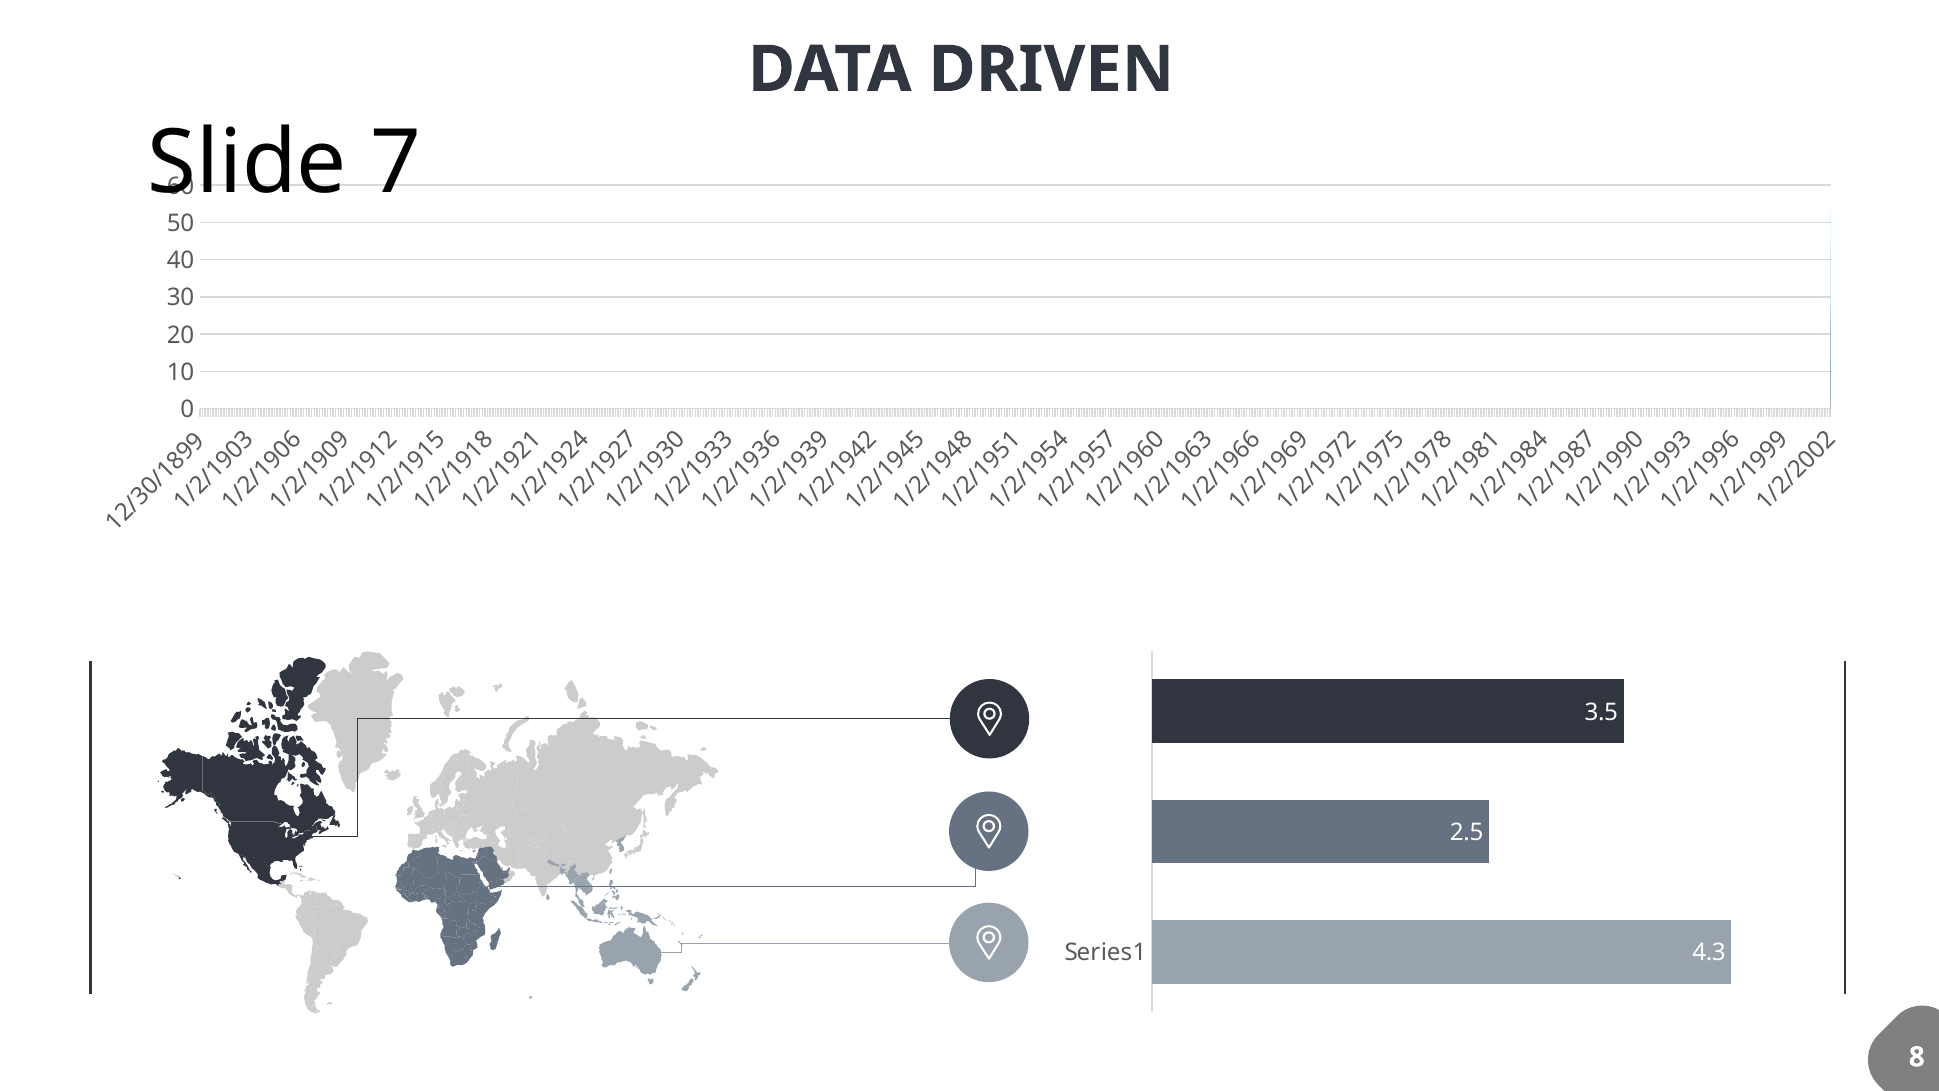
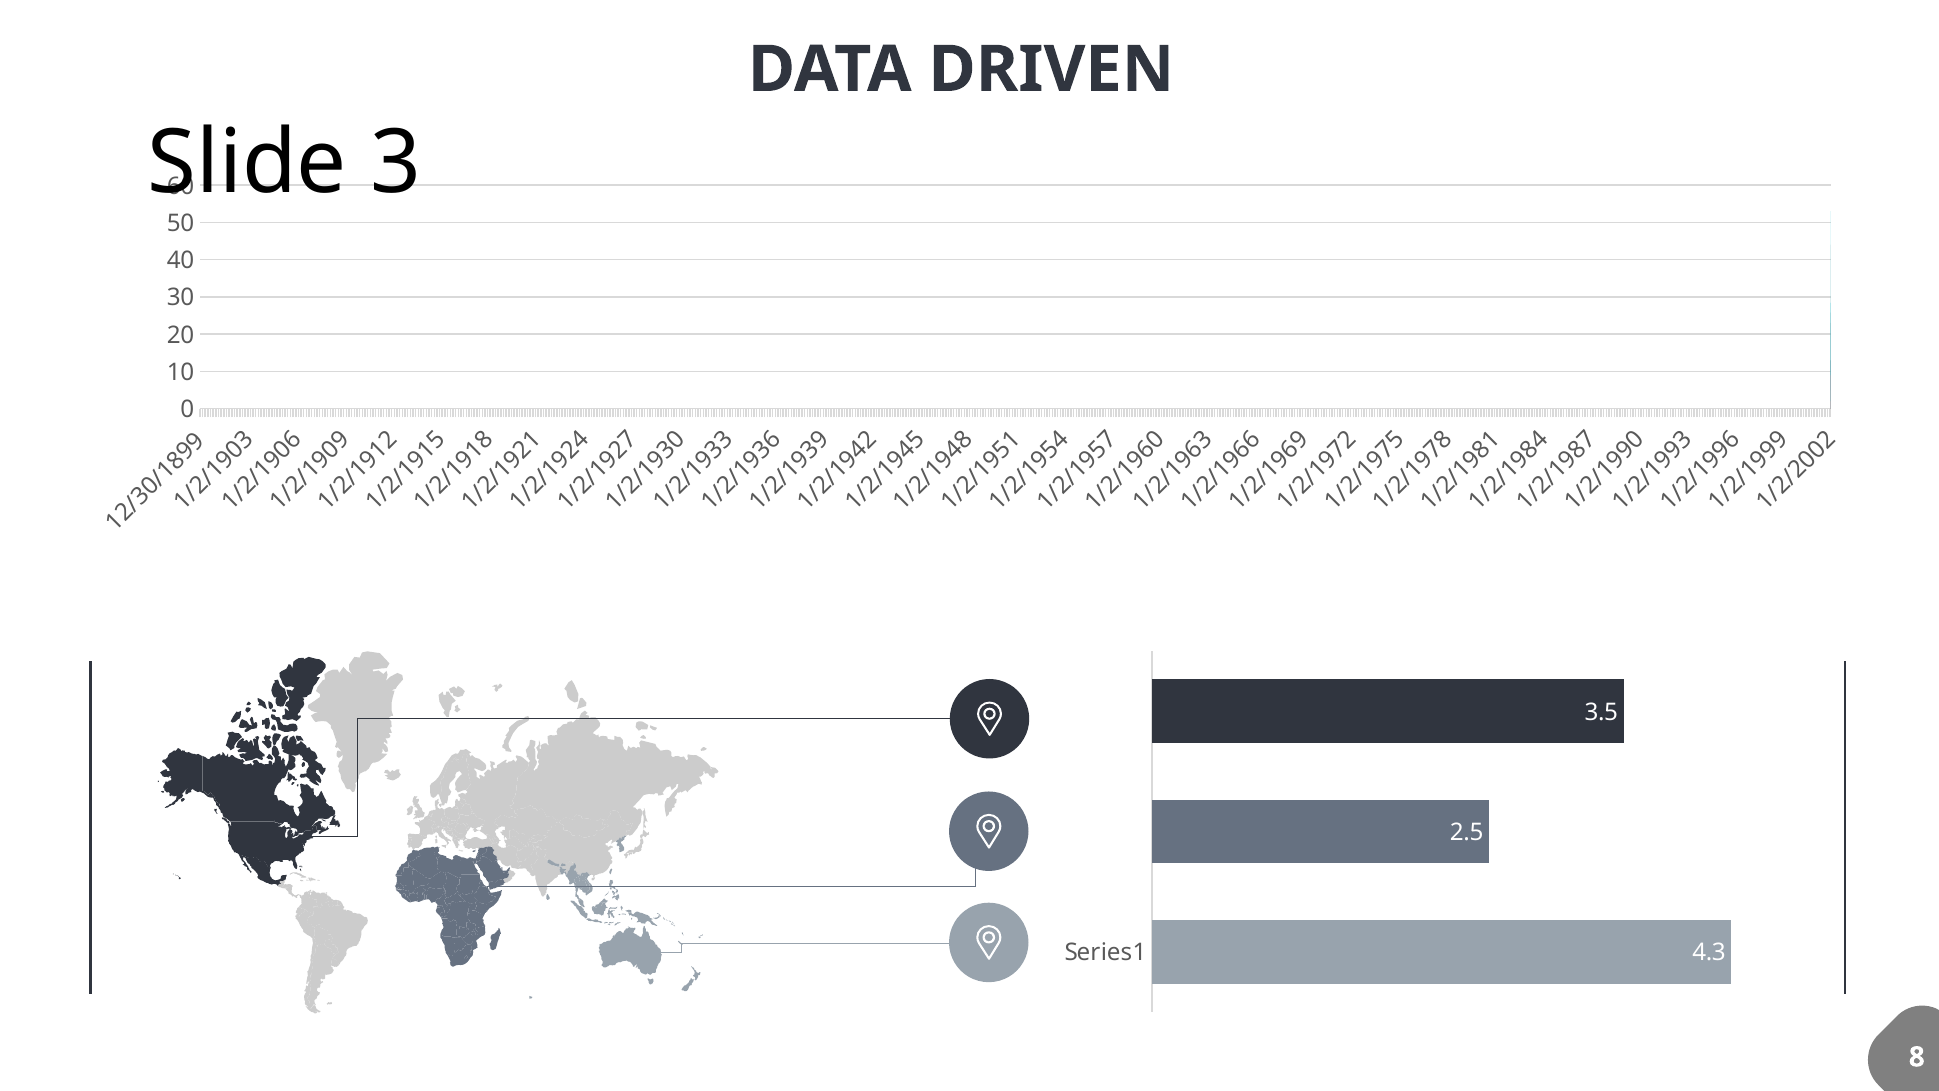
7 at (395, 163): 7 -> 3
